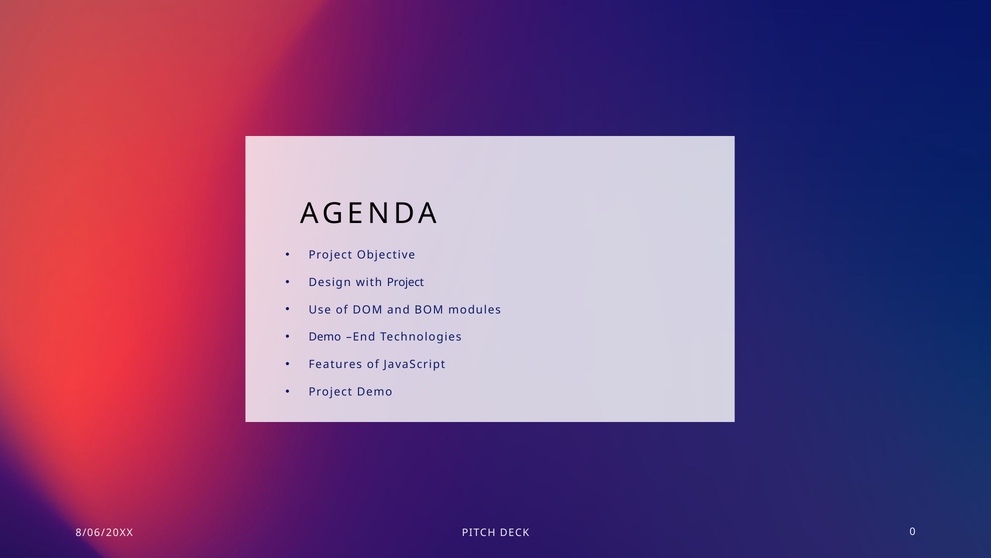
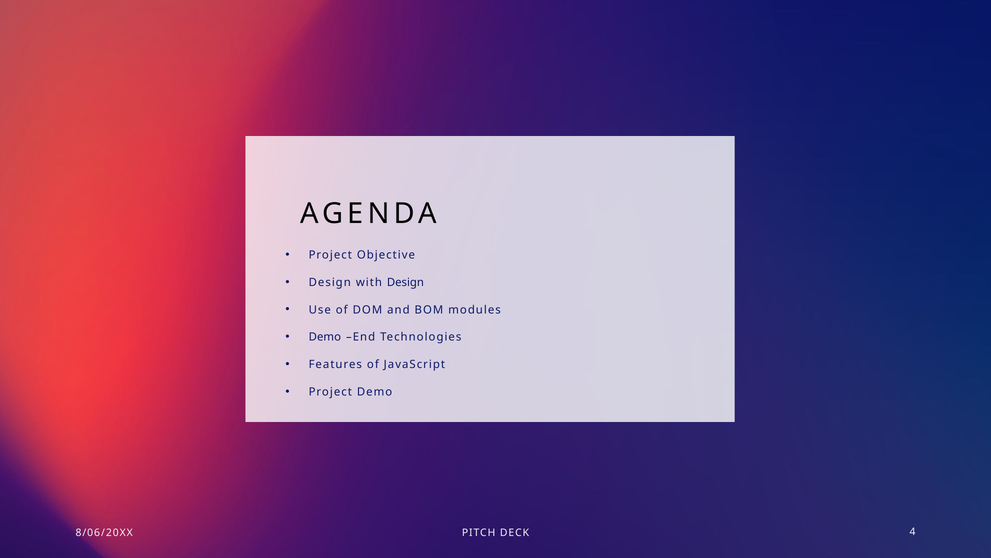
with Project: Project -> Design
0: 0 -> 4
